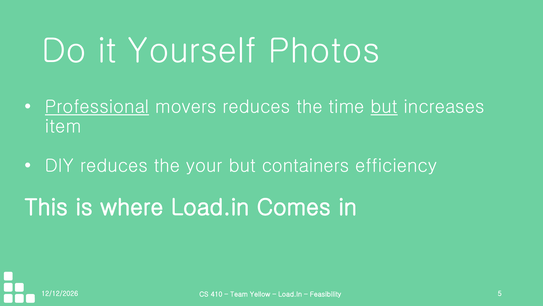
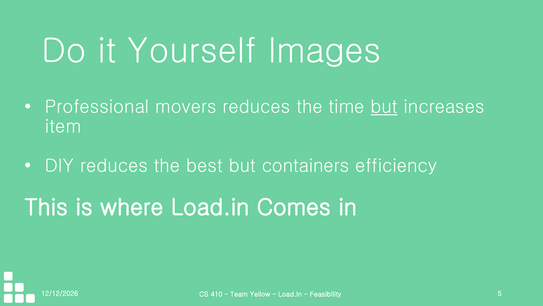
Photos: Photos -> Images
Professional underline: present -> none
your: your -> best
